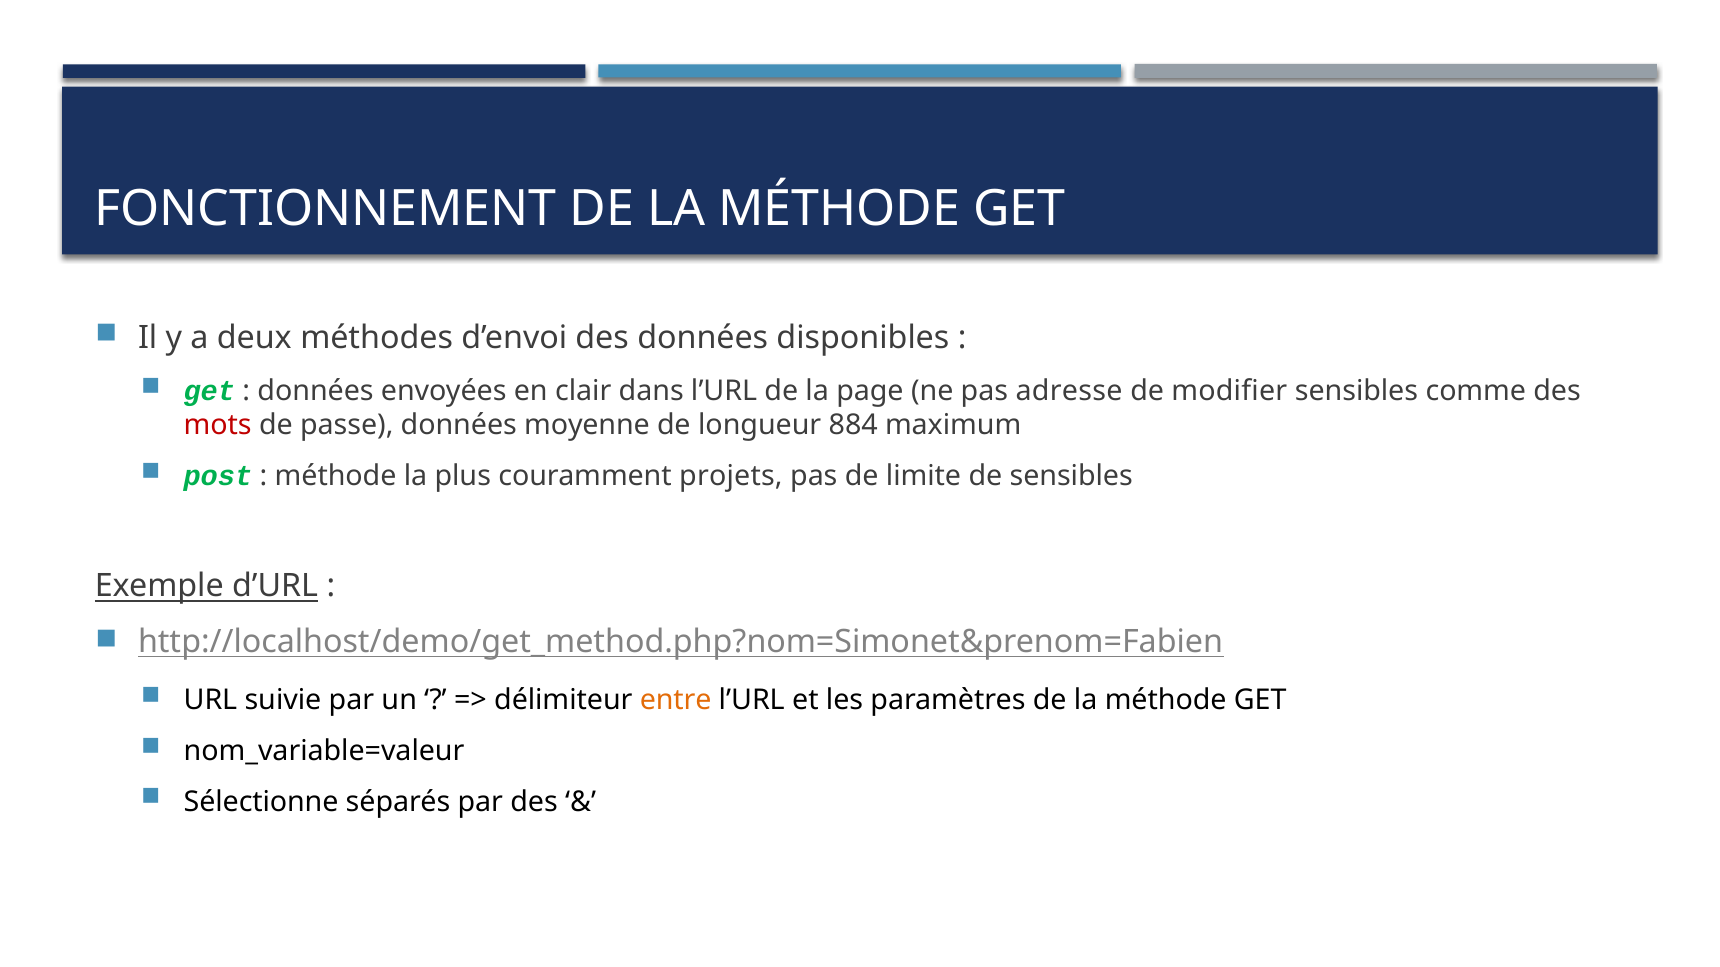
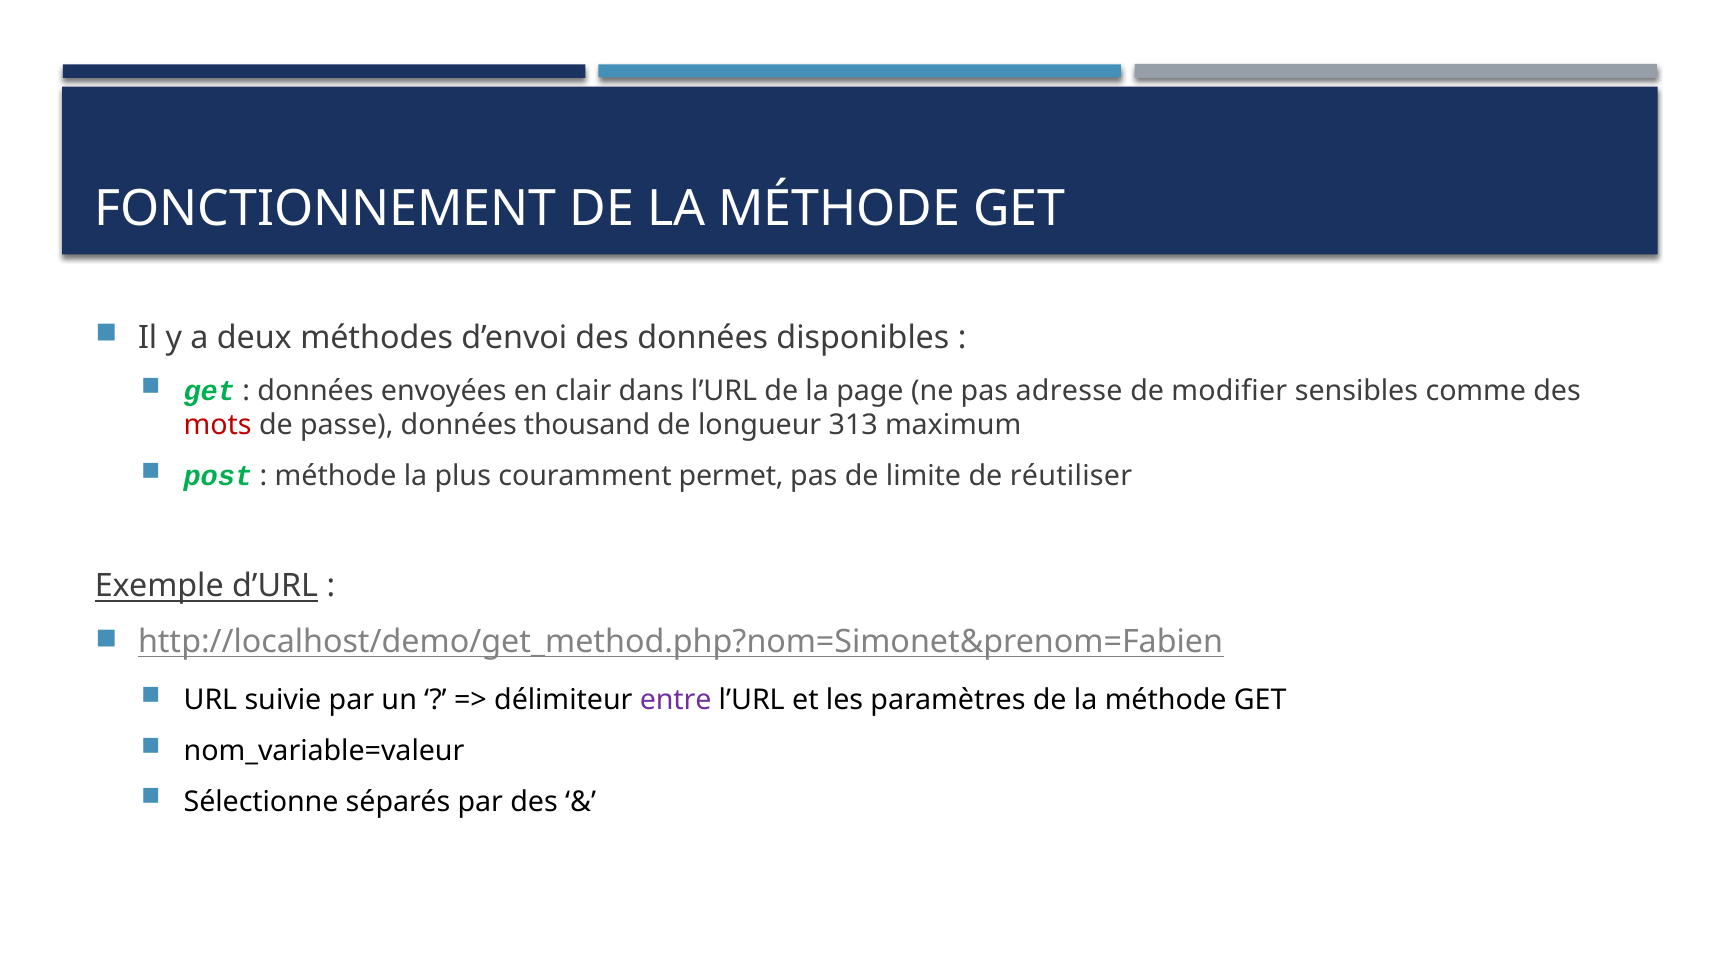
moyenne: moyenne -> thousand
884: 884 -> 313
projets: projets -> permet
de sensibles: sensibles -> réutiliser
entre colour: orange -> purple
